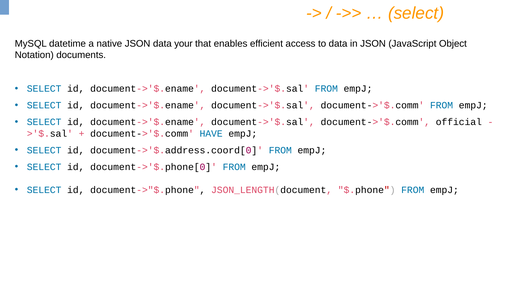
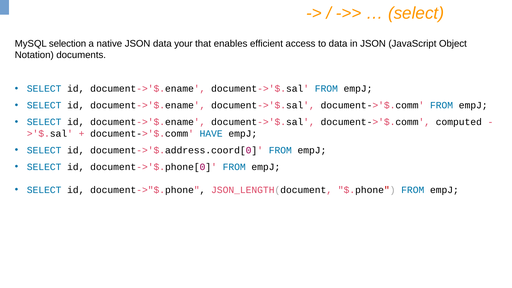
datetime: datetime -> selection
official: official -> computed
